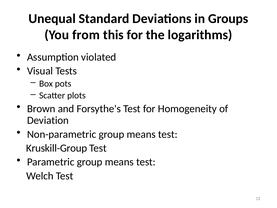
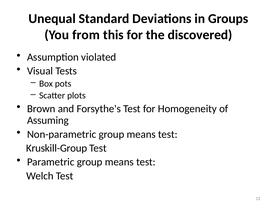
logarithms: logarithms -> discovered
Deviation: Deviation -> Assuming
